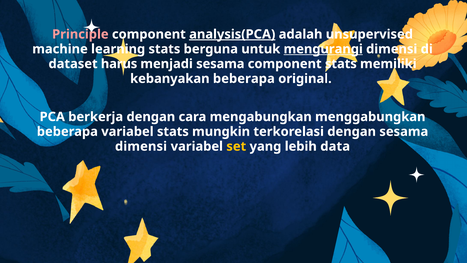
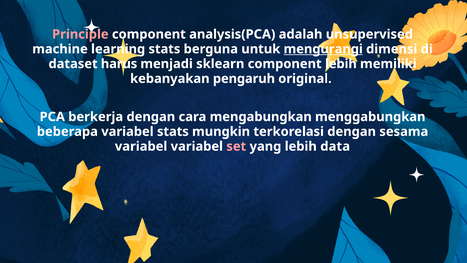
analysis(PCA underline: present -> none
menjadi sesama: sesama -> sklearn
component stats: stats -> lebih
kebanyakan beberapa: beberapa -> pengaruh
dimensi at (141, 146): dimensi -> variabel
set colour: yellow -> pink
